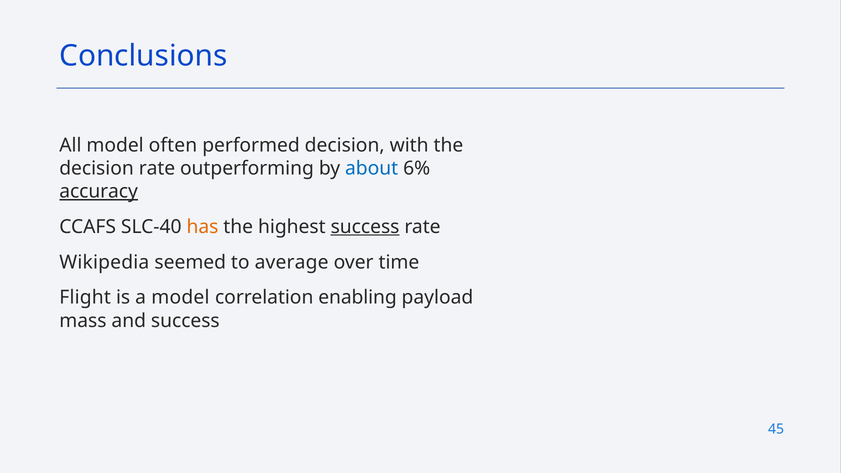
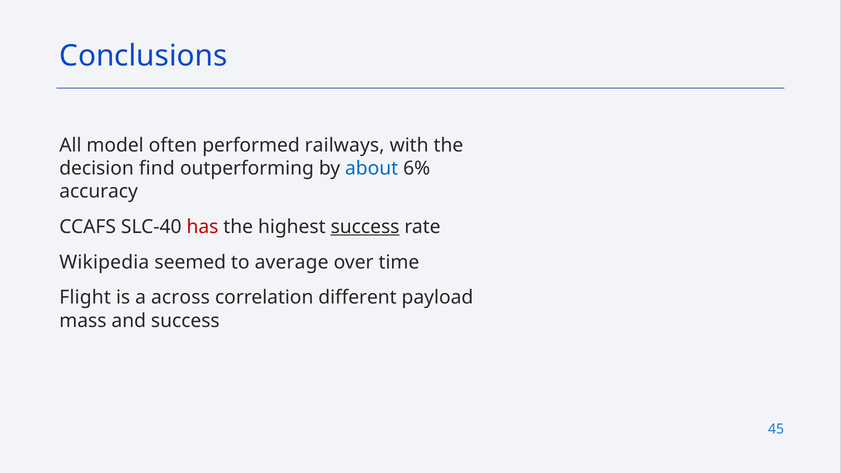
performed decision: decision -> railways
decision rate: rate -> find
accuracy underline: present -> none
has colour: orange -> red
a model: model -> across
enabling: enabling -> different
